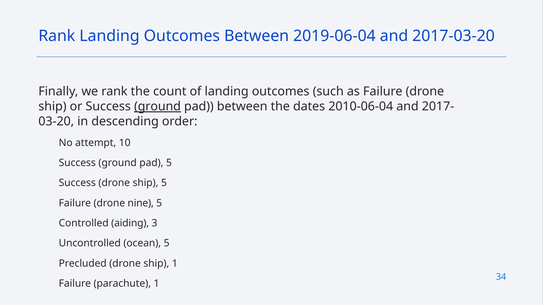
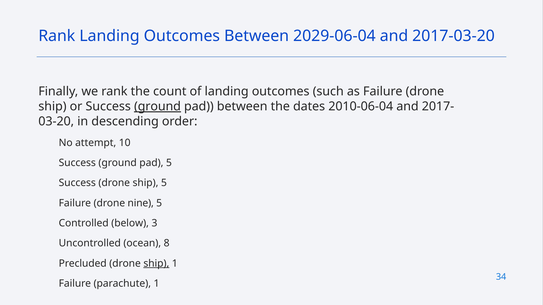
2019-06-04: 2019-06-04 -> 2029-06-04
aiding: aiding -> below
ocean 5: 5 -> 8
ship at (156, 264) underline: none -> present
